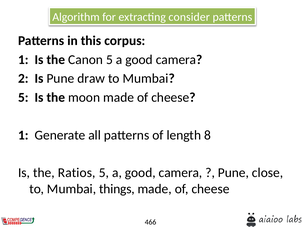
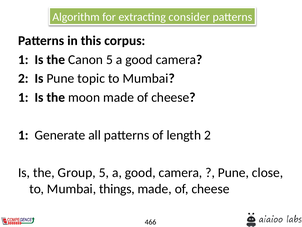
draw: draw -> topic
5 at (23, 97): 5 -> 1
length 8: 8 -> 2
Ratios: Ratios -> Group
